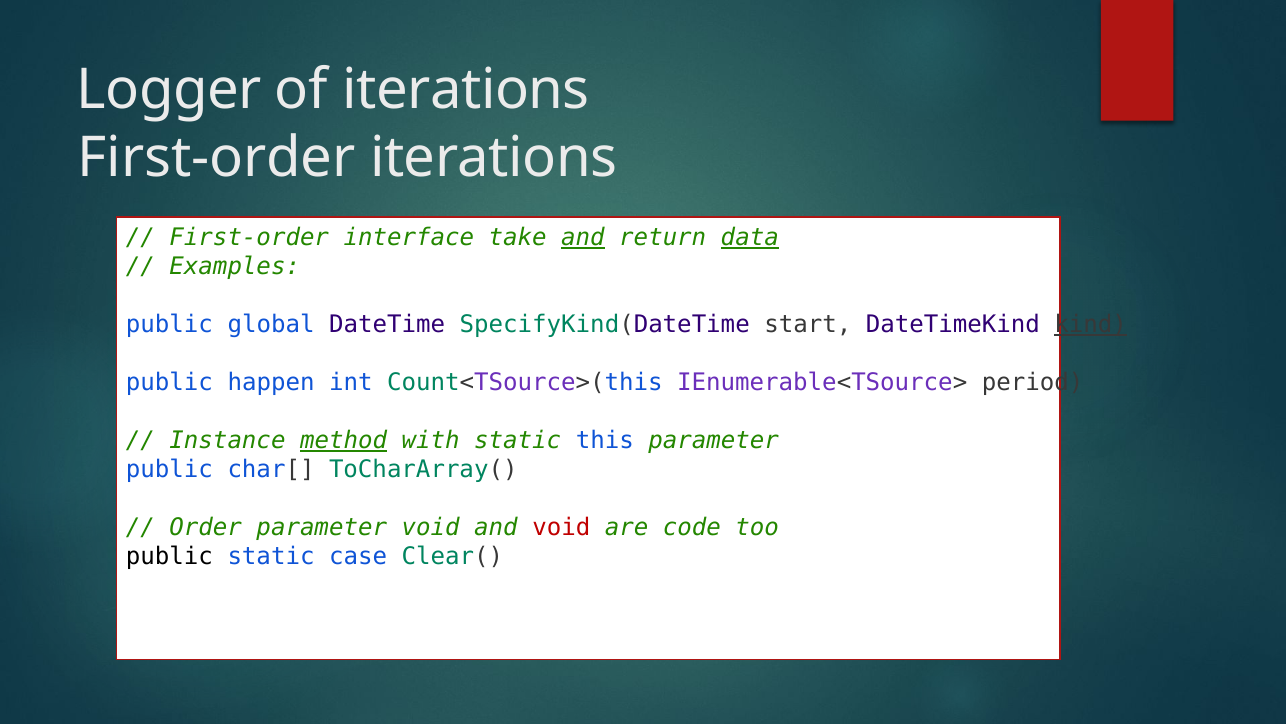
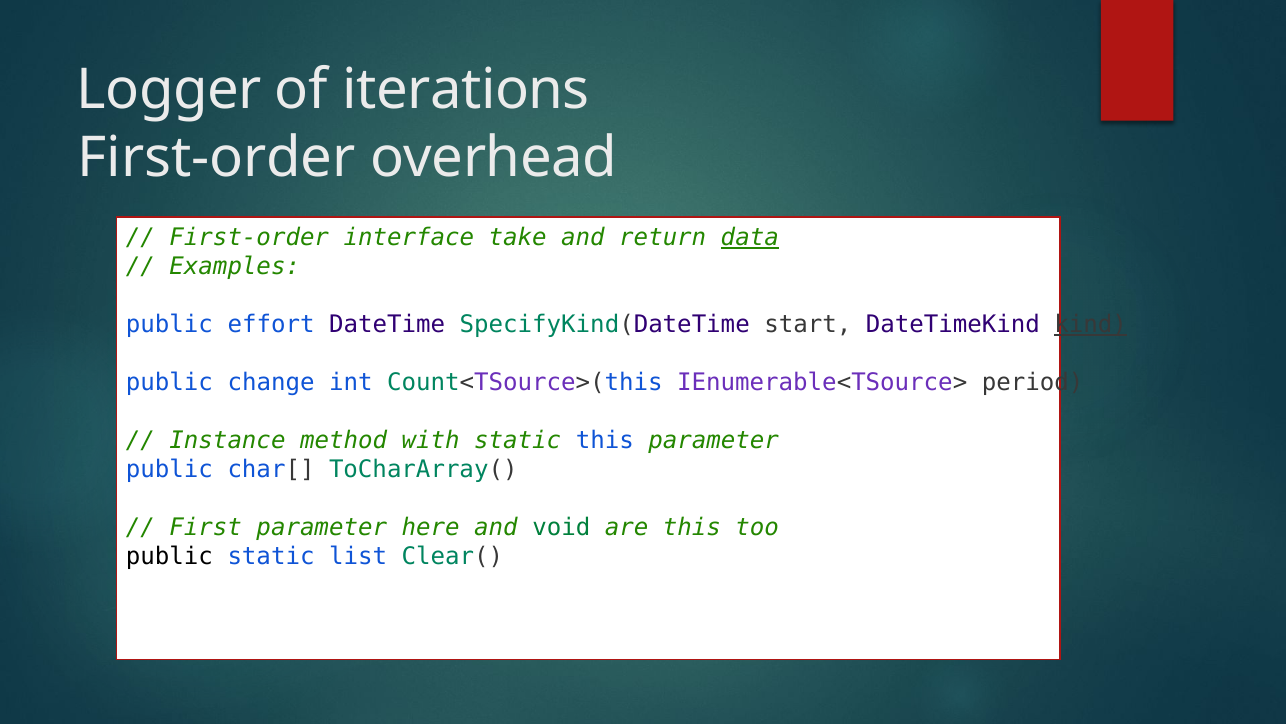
First-order iterations: iterations -> overhead
and at (583, 237) underline: present -> none
global: global -> effort
happen: happen -> change
method underline: present -> none
Order: Order -> First
parameter void: void -> here
void at (561, 527) colour: red -> green
are code: code -> this
case: case -> list
